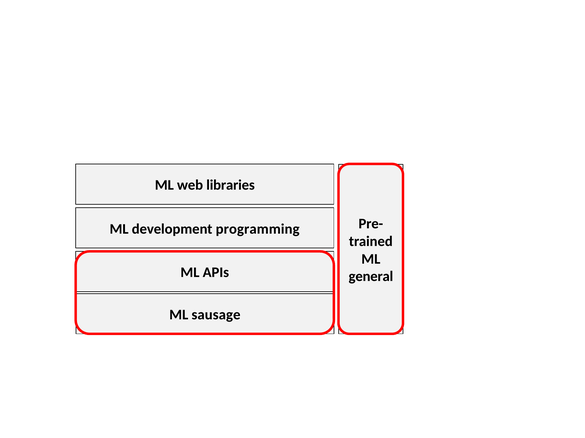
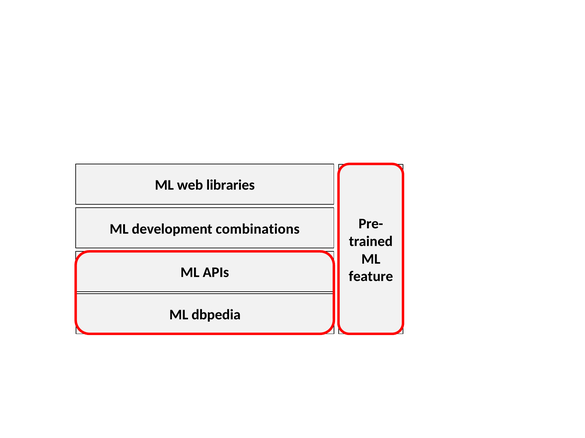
programming: programming -> combinations
general: general -> feature
sausage: sausage -> dbpedia
